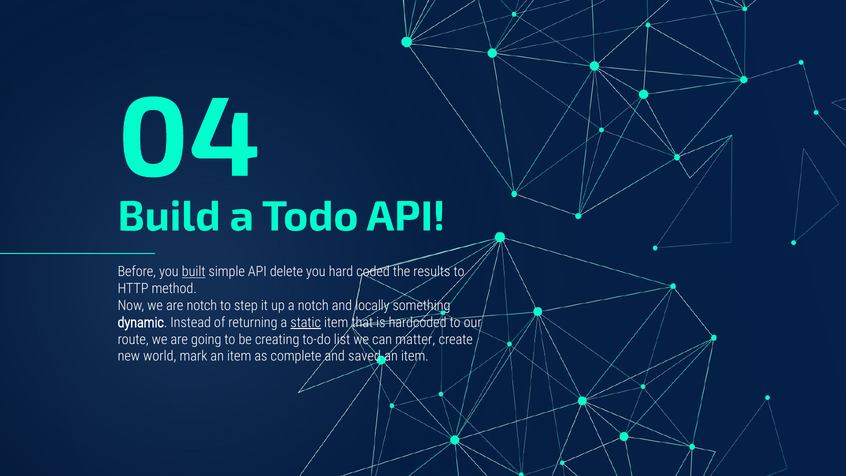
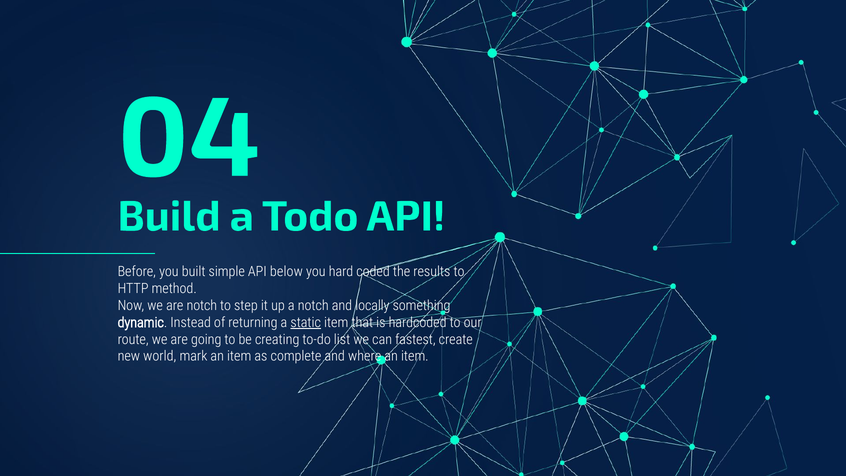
built underline: present -> none
delete: delete -> below
matter: matter -> fastest
saved: saved -> where
